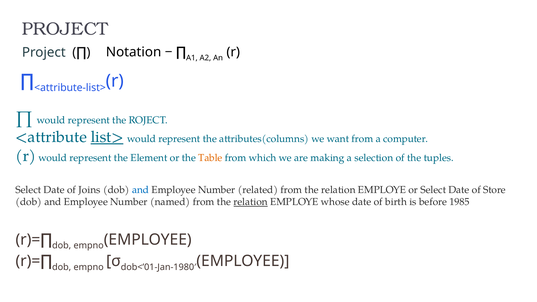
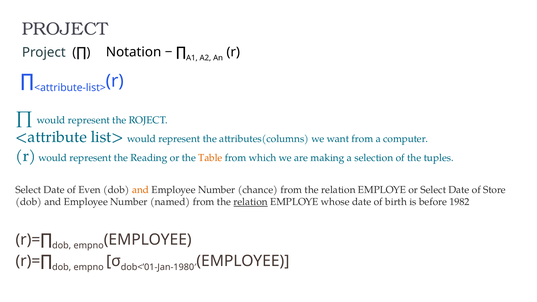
list> underline: present -> none
Element: Element -> Reading
Joins: Joins -> Even
and at (141, 190) colour: blue -> orange
related: related -> chance
1985: 1985 -> 1982
